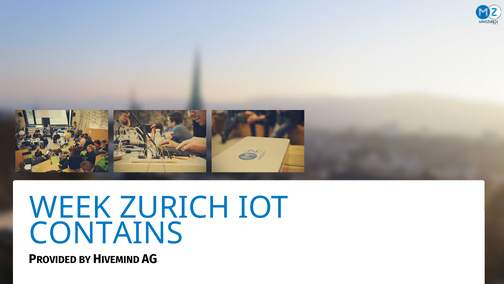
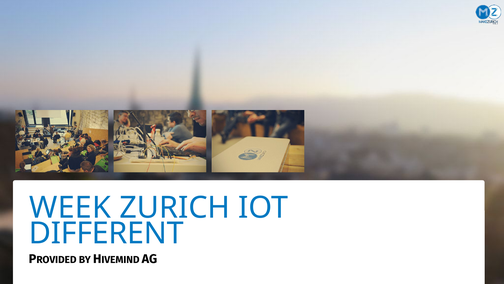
CONTAINS: CONTAINS -> DIFFERENT
